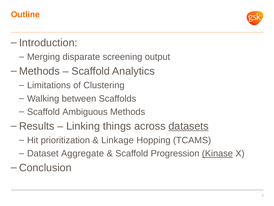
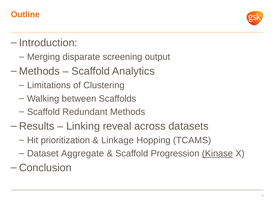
Ambiguous: Ambiguous -> Redundant
things: things -> reveal
datasets underline: present -> none
